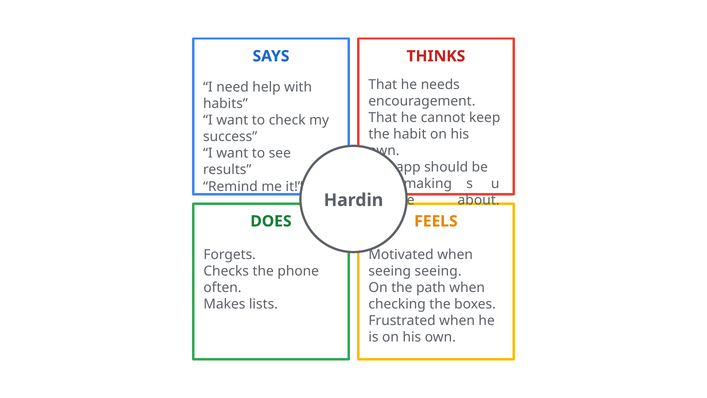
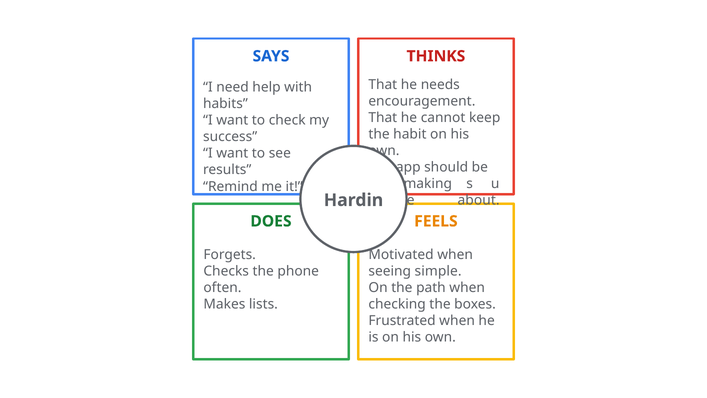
seeing seeing: seeing -> simple
